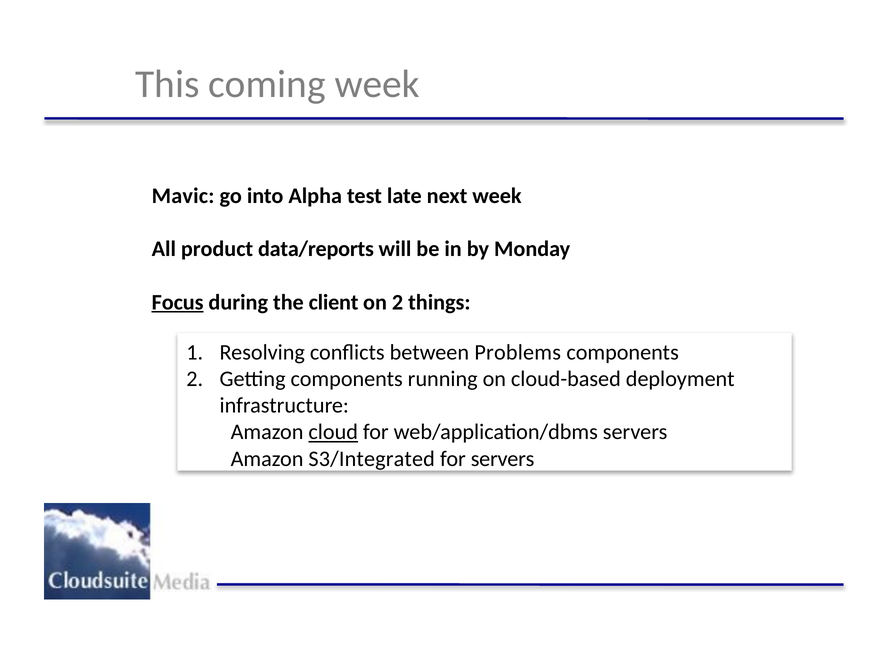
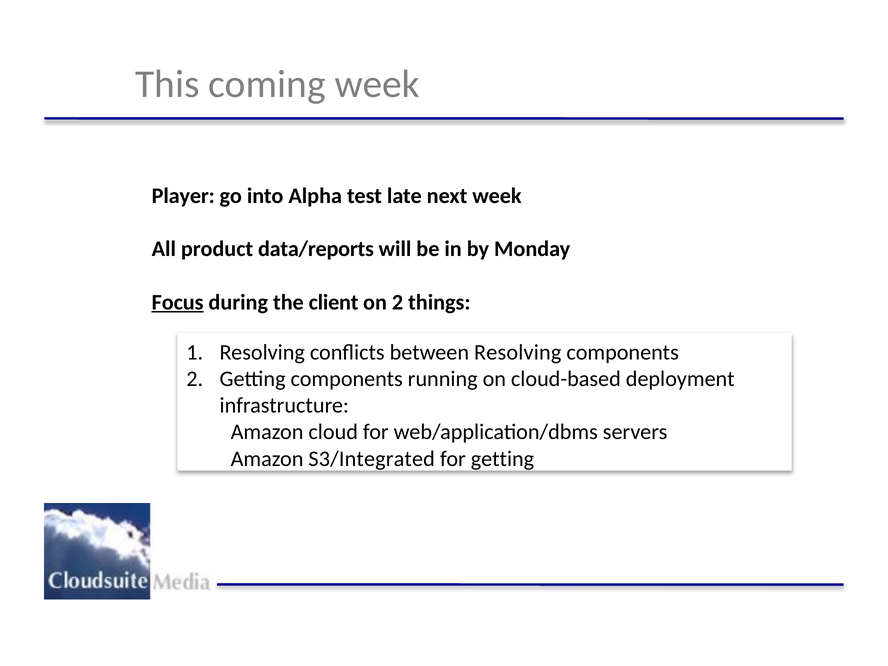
Mavic: Mavic -> Player
between Problems: Problems -> Resolving
cloud underline: present -> none
for servers: servers -> getting
